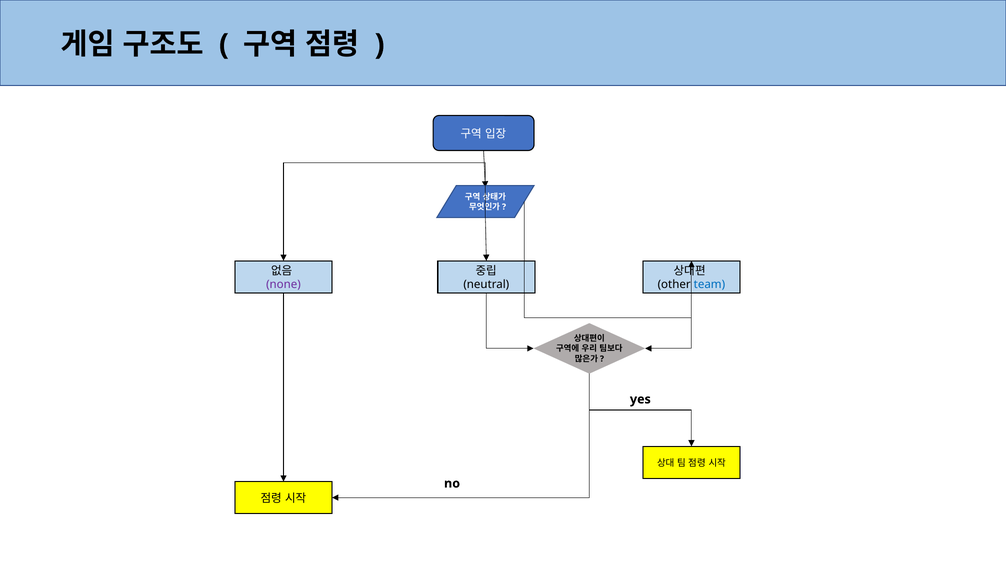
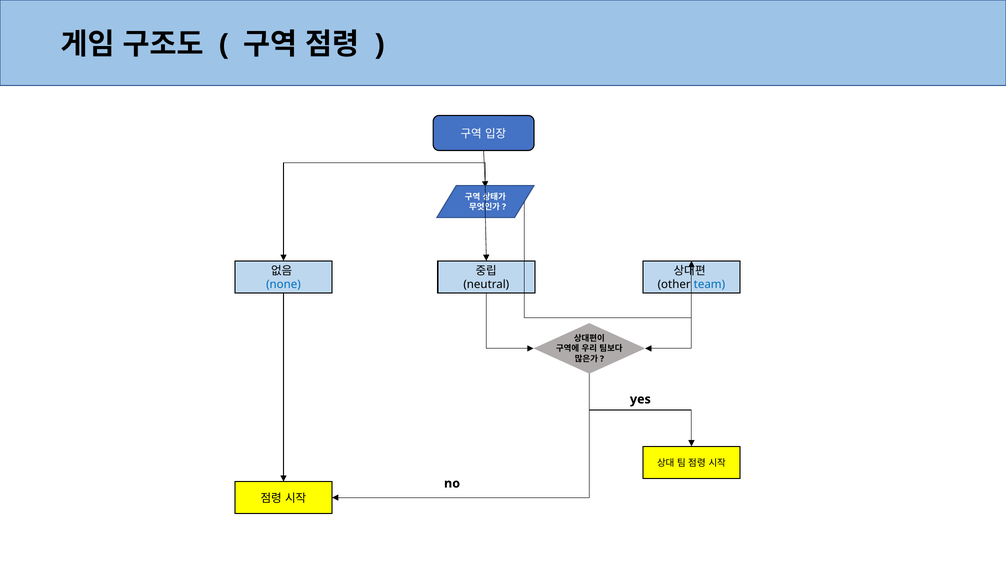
none colour: purple -> blue
